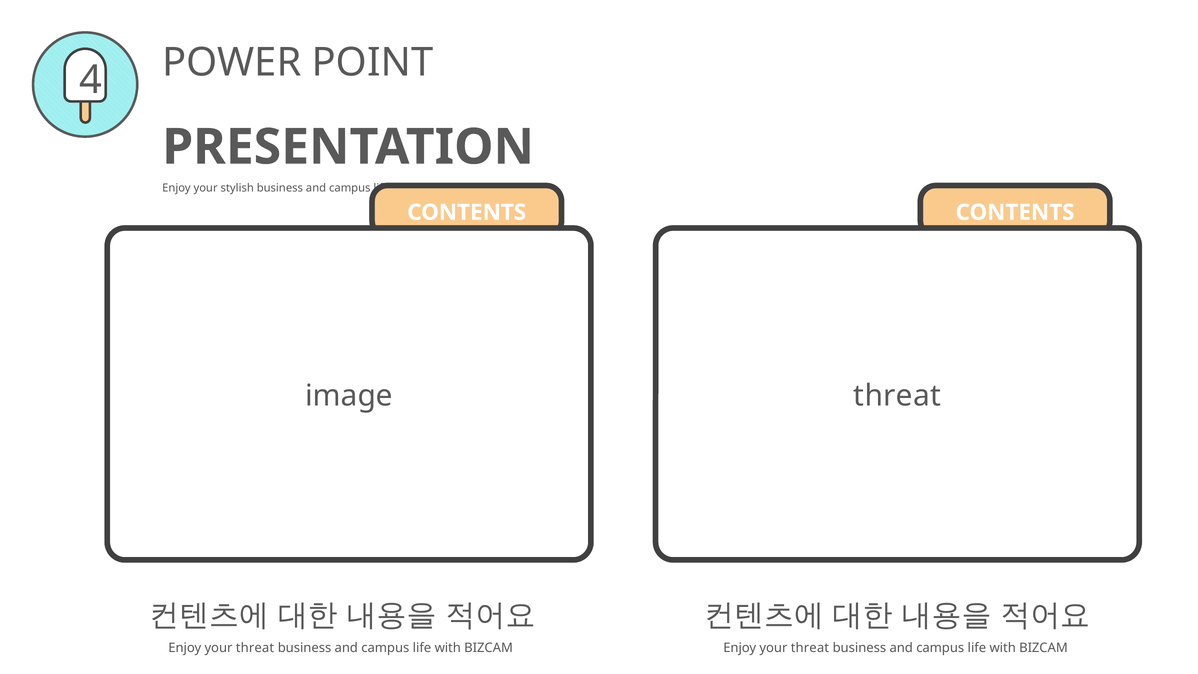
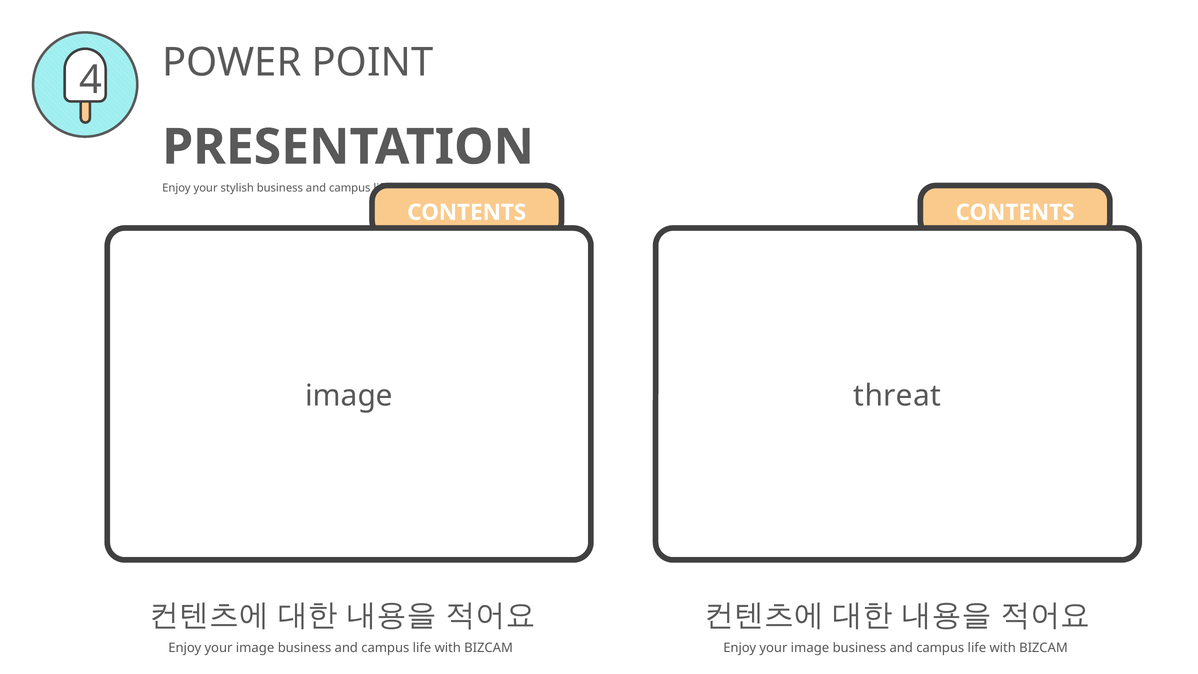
threat at (255, 648): threat -> image
threat at (810, 648): threat -> image
